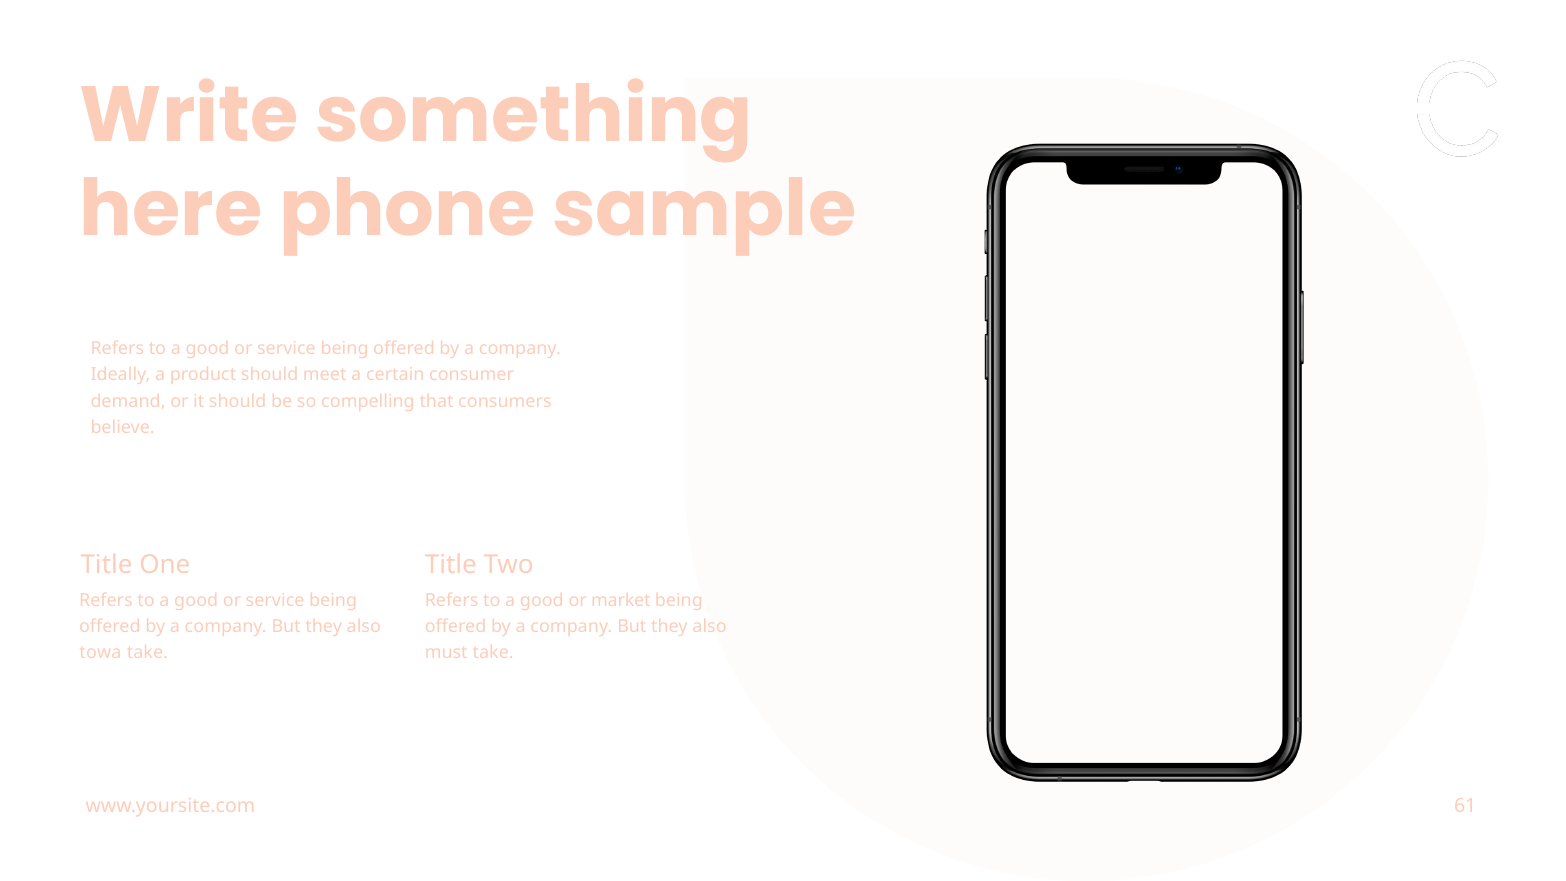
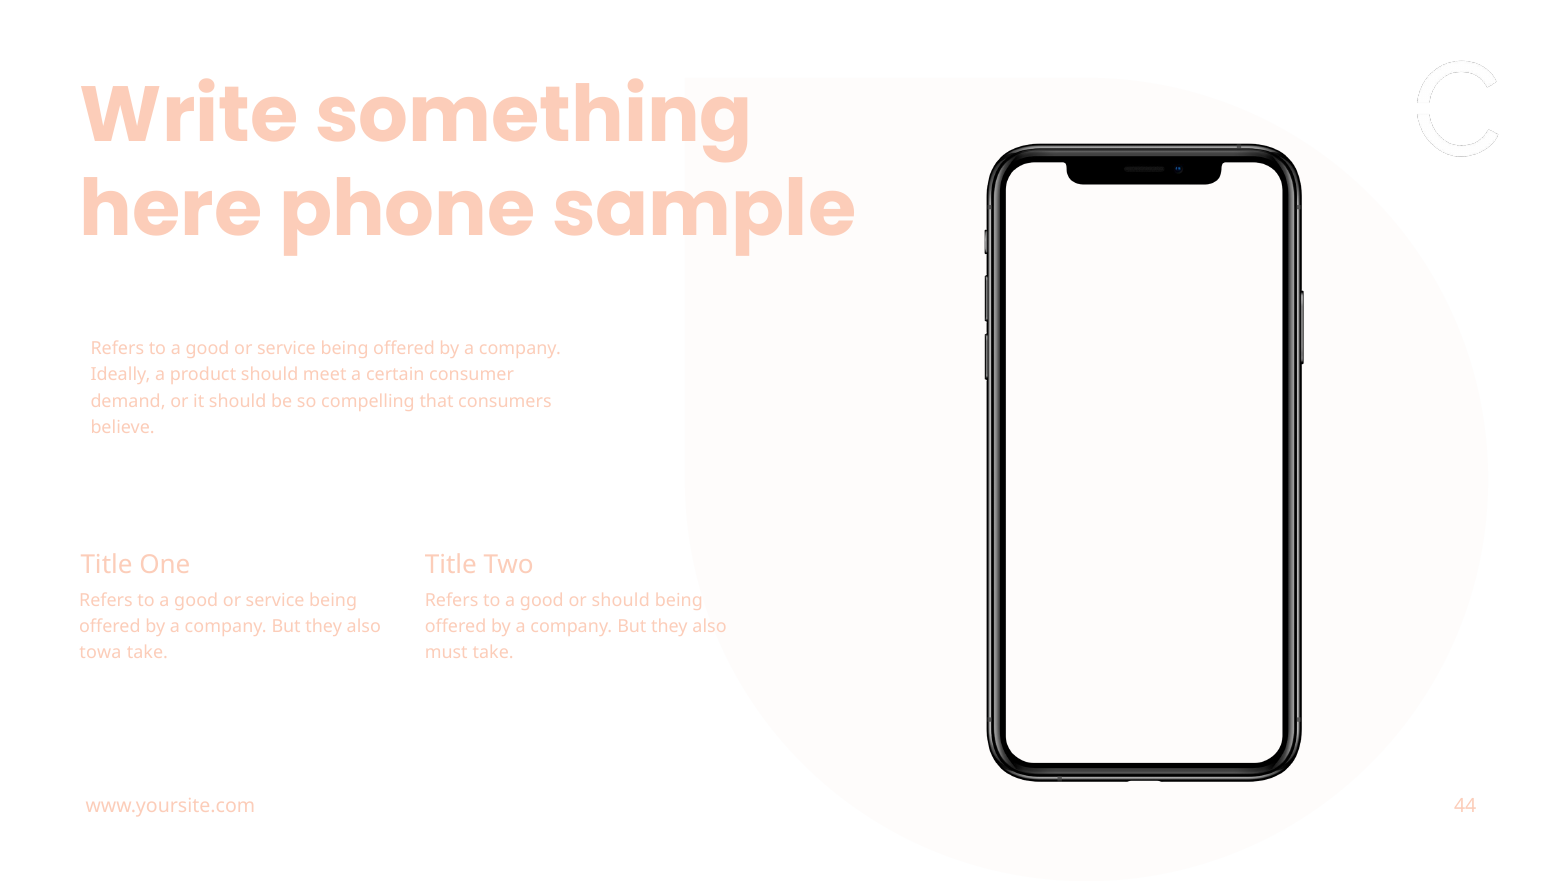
or market: market -> should
61: 61 -> 44
